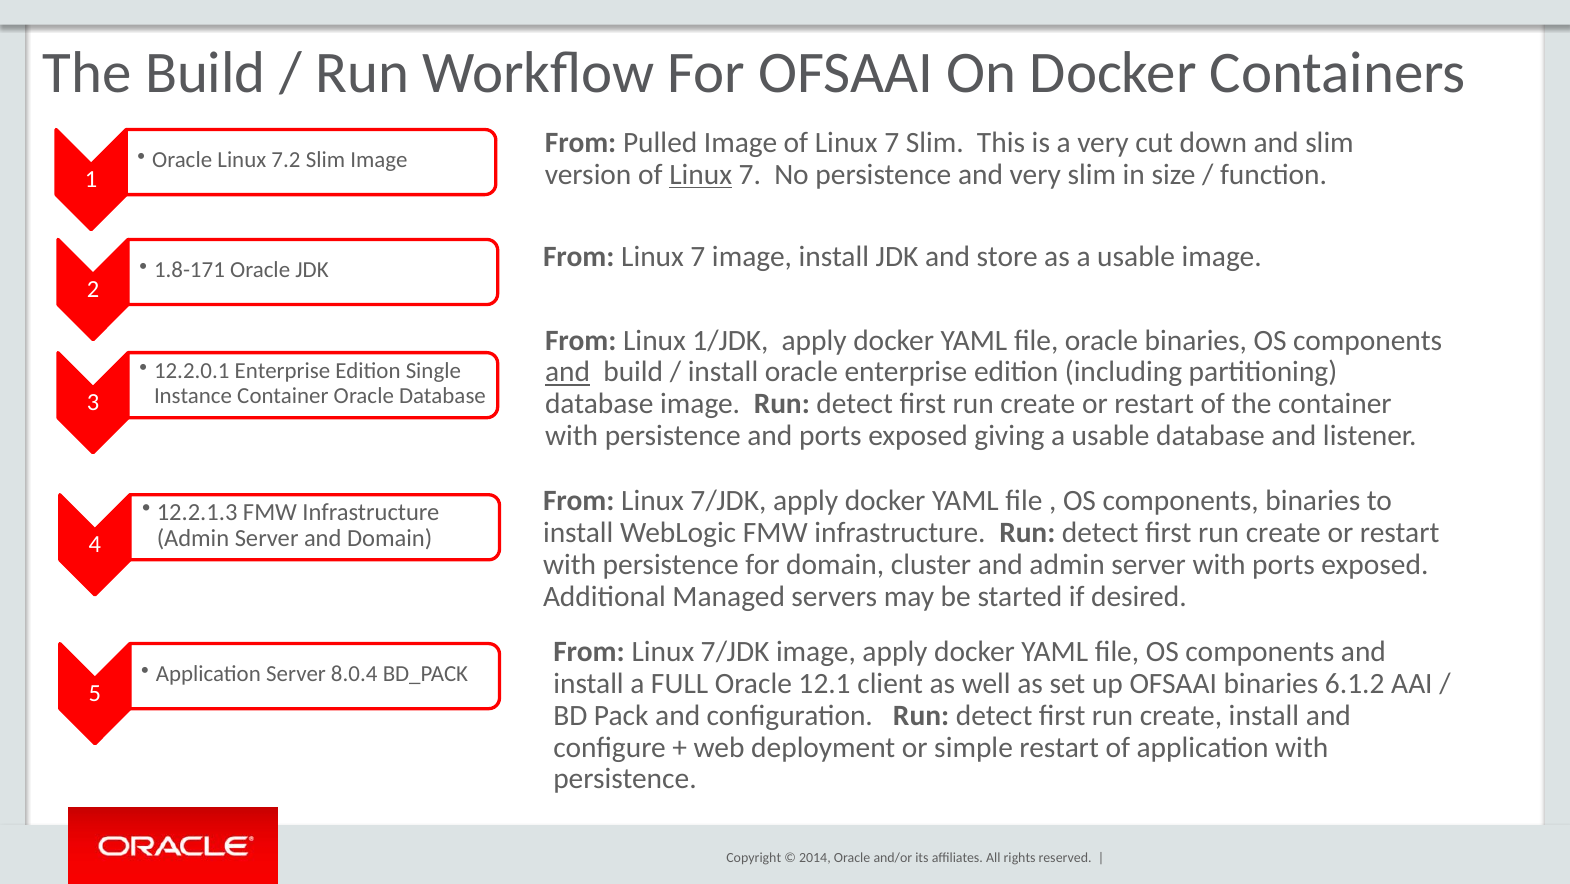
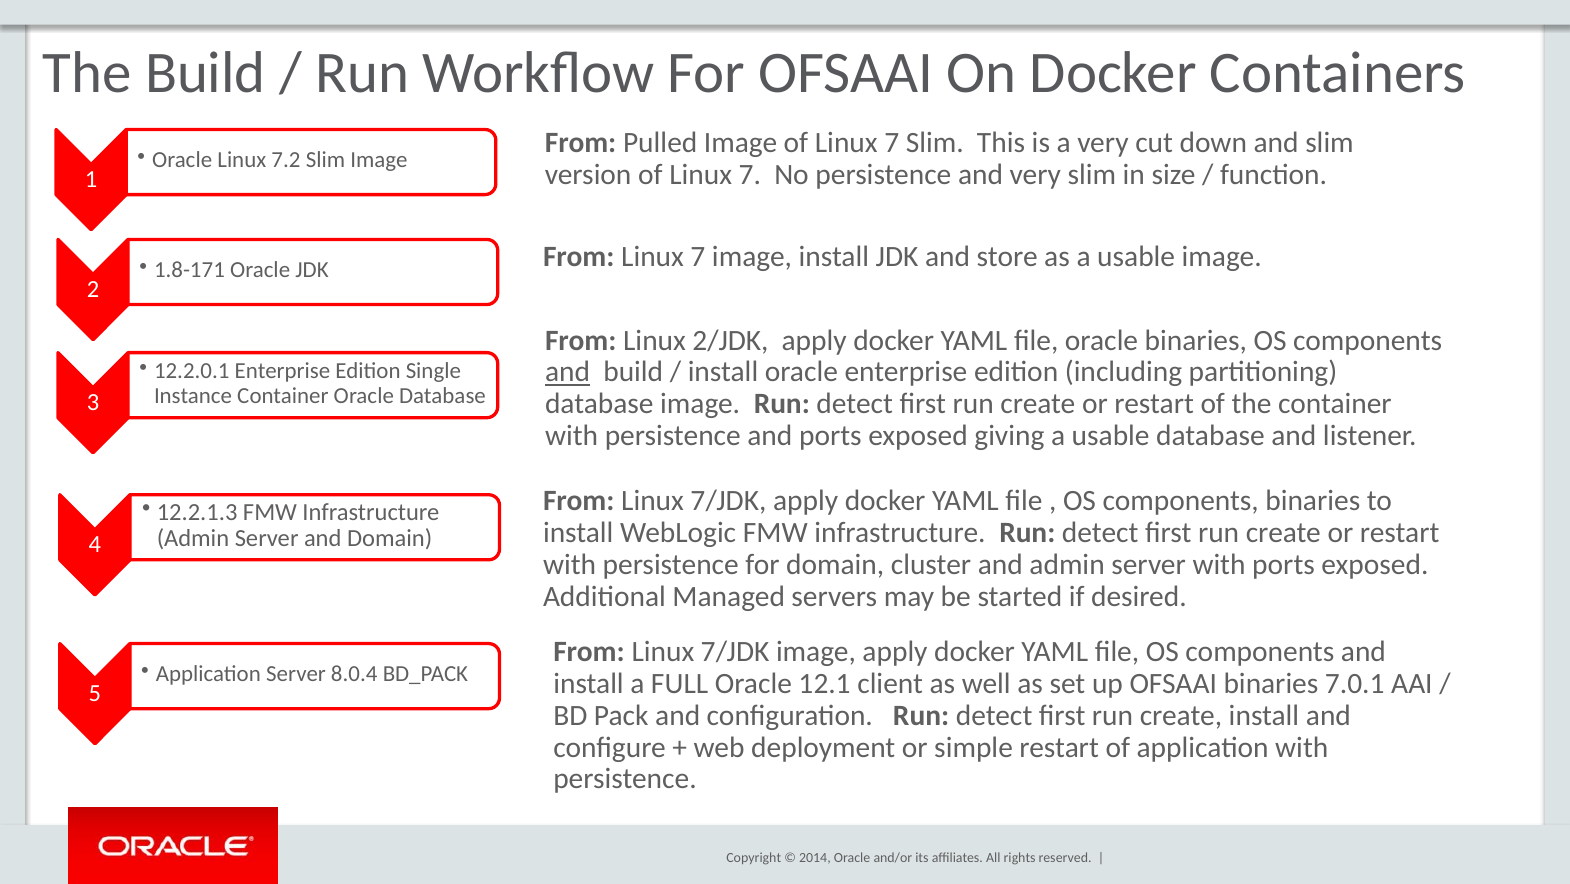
Linux at (701, 175) underline: present -> none
1/JDK: 1/JDK -> 2/JDK
6.1.2: 6.1.2 -> 7.0.1
